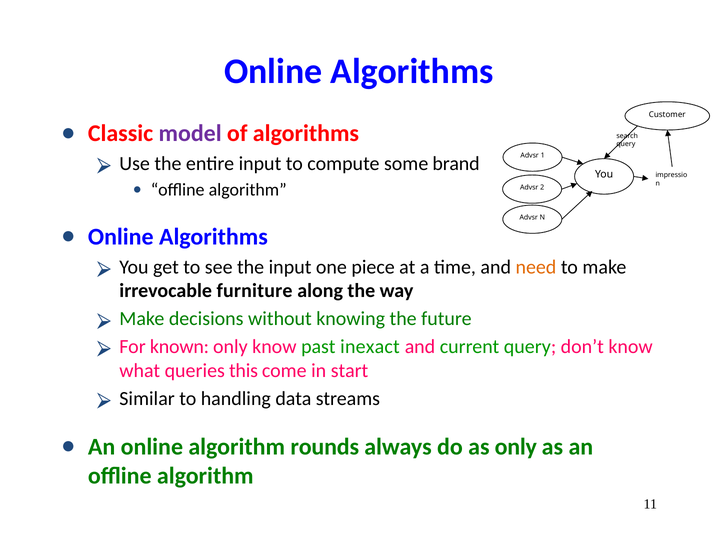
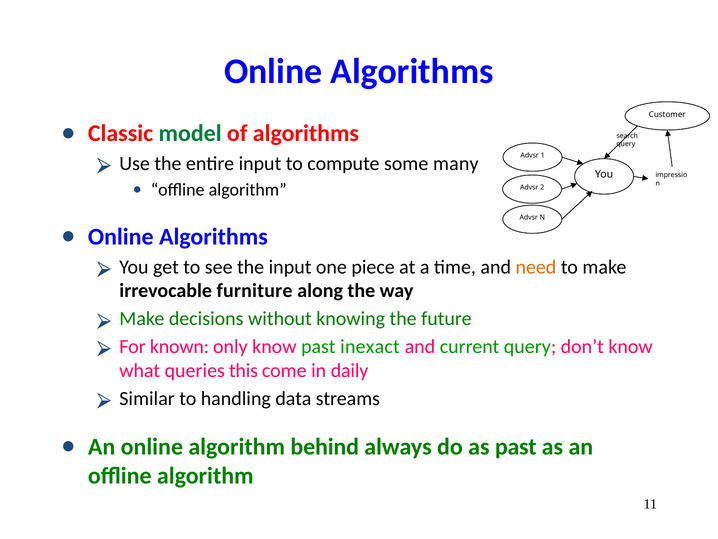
model colour: purple -> green
brand: brand -> many
start: start -> daily
rounds: rounds -> behind
as only: only -> past
